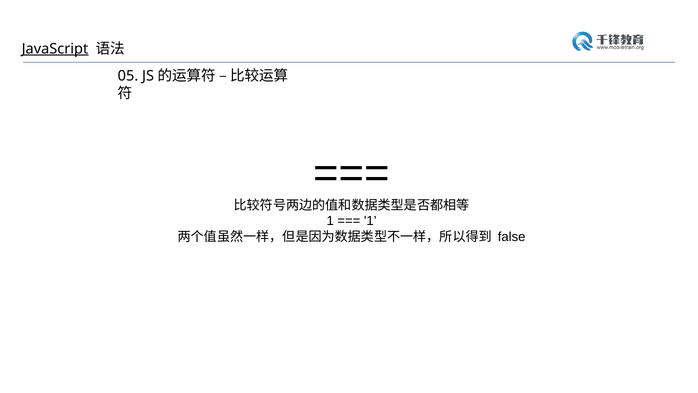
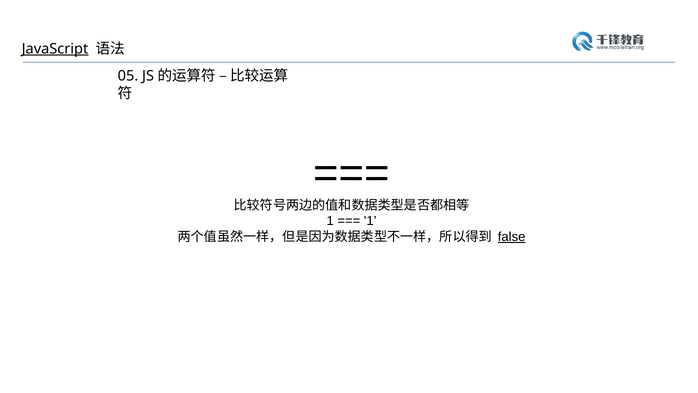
false underline: none -> present
